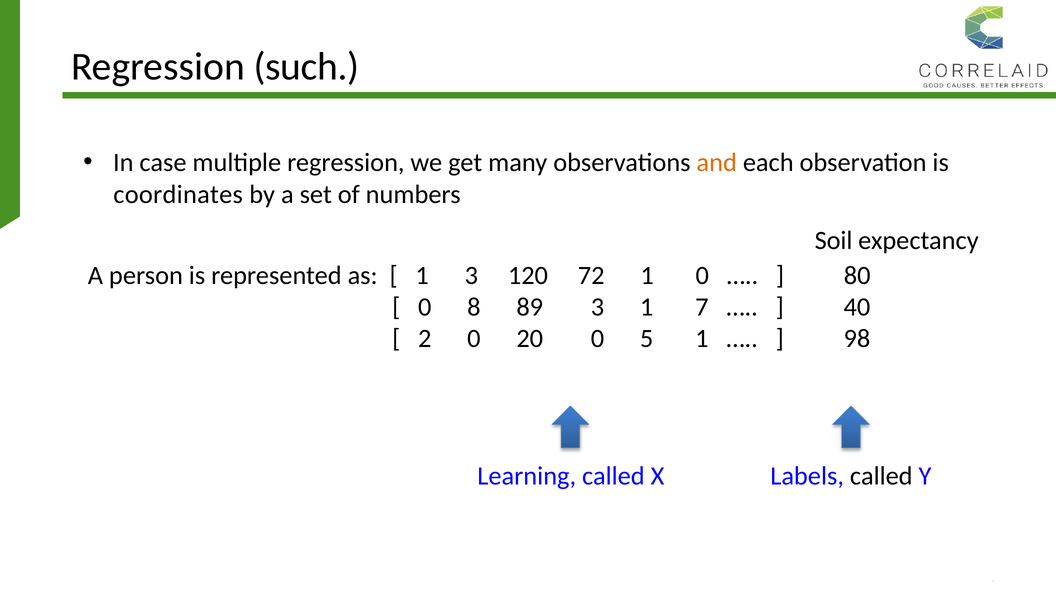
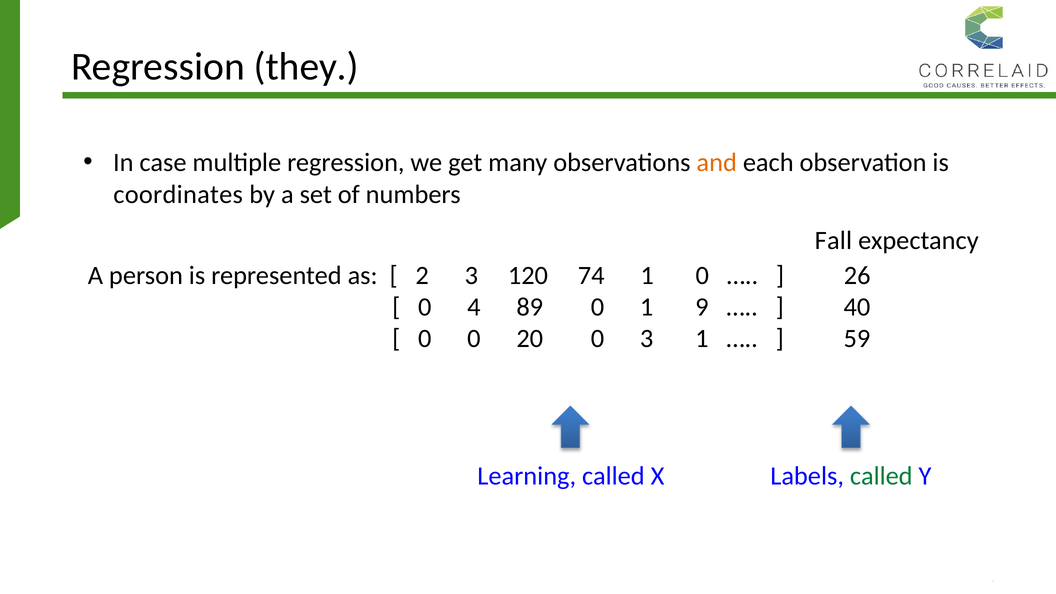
such: such -> they
Soil: Soil -> Fall
1 at (422, 275): 1 -> 2
72: 72 -> 74
80: 80 -> 26
8: 8 -> 4
89 3: 3 -> 0
7: 7 -> 9
2 at (425, 339): 2 -> 0
0 5: 5 -> 3
98: 98 -> 59
called at (881, 476) colour: black -> green
